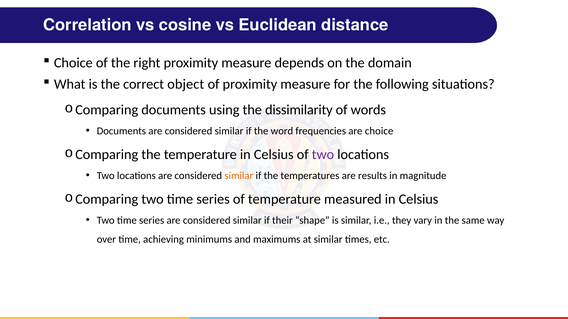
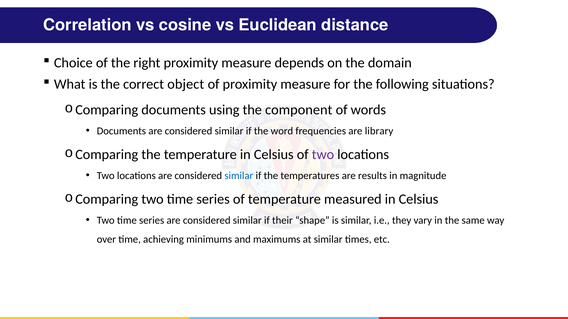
dissimilarity: dissimilarity -> component
are choice: choice -> library
similar at (239, 176) colour: orange -> blue
